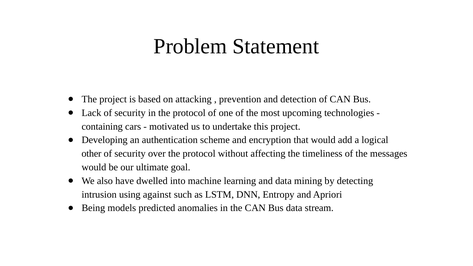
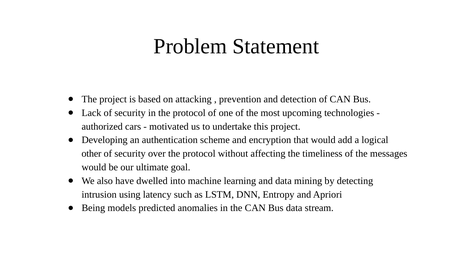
containing: containing -> authorized
against: against -> latency
